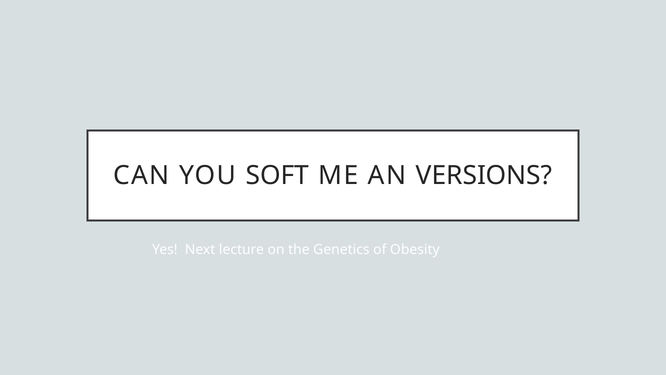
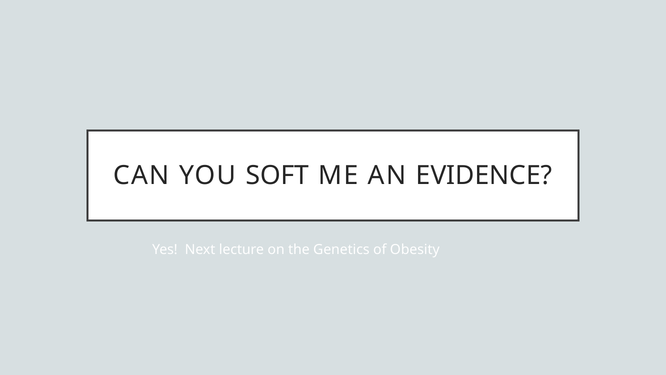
VERSIONS: VERSIONS -> EVIDENCE
